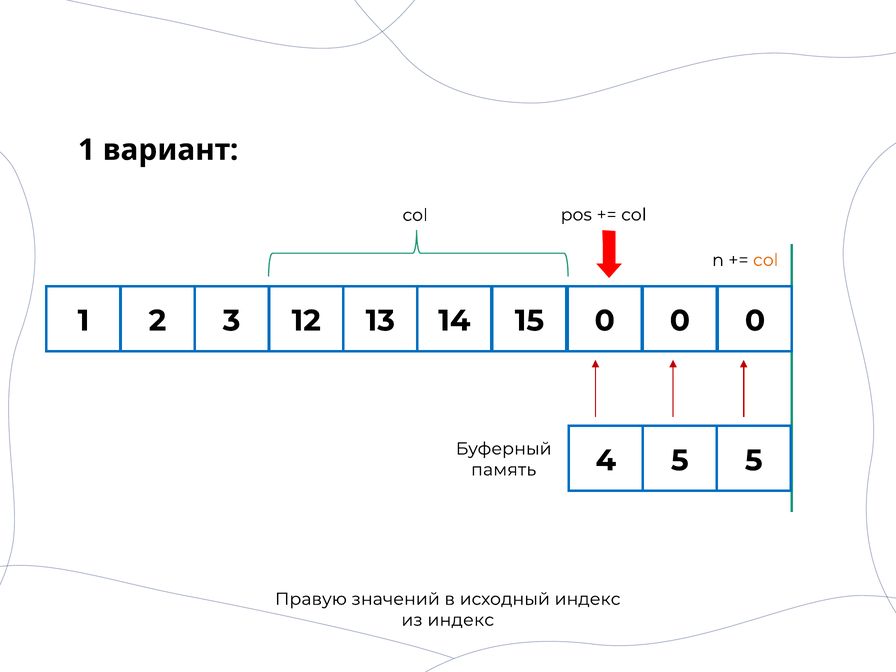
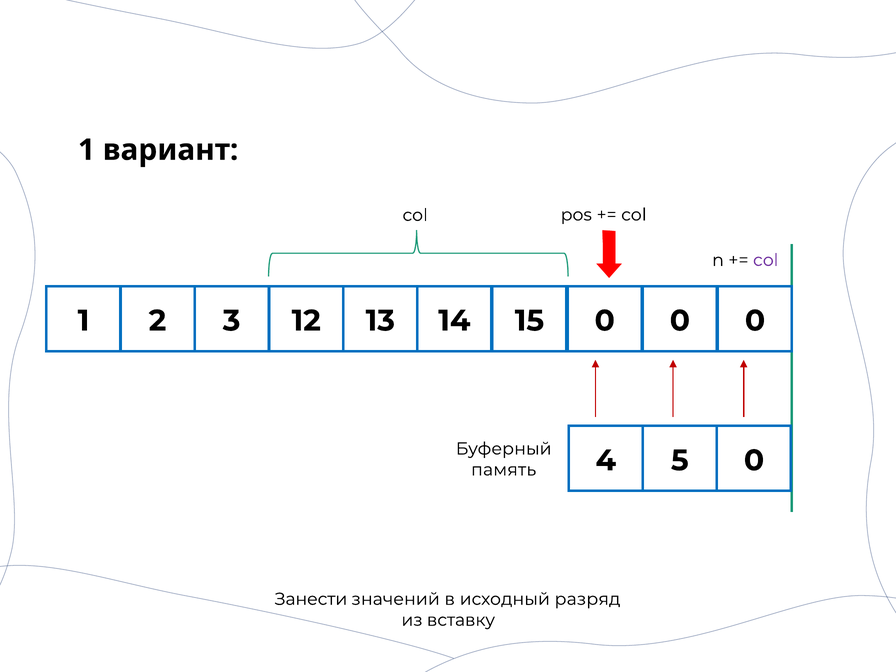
col at (766, 260) colour: orange -> purple
5 5: 5 -> 0
Правую: Правую -> Занести
индекс at (588, 599): индекс -> разряд
из индекс: индекс -> вставку
